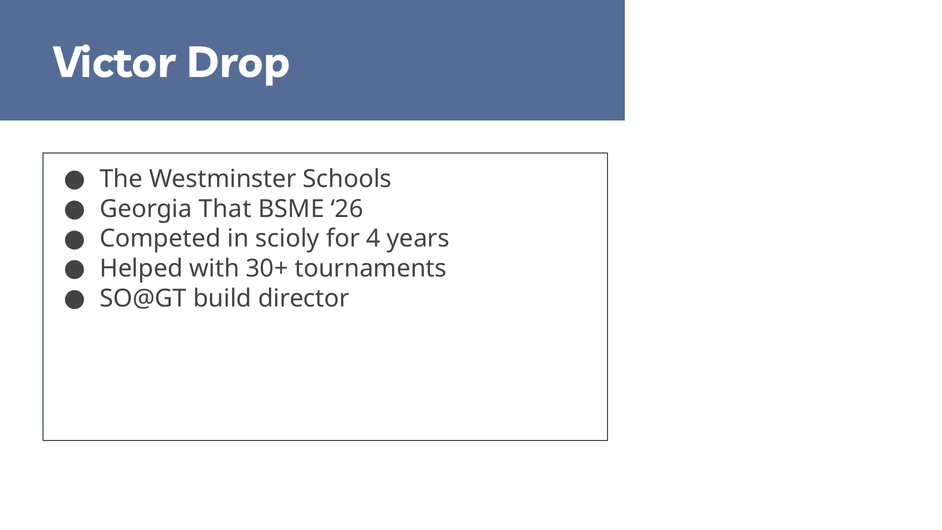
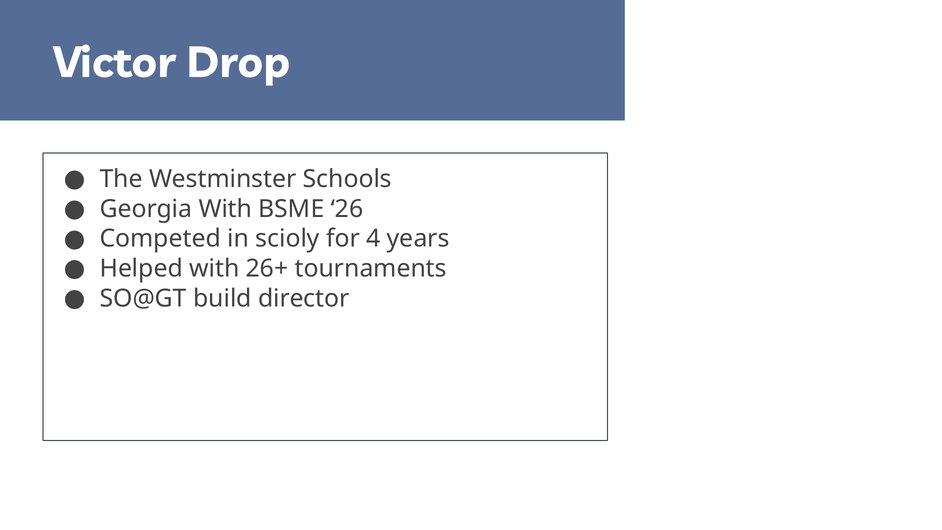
Georgia That: That -> With
30+: 30+ -> 26+
